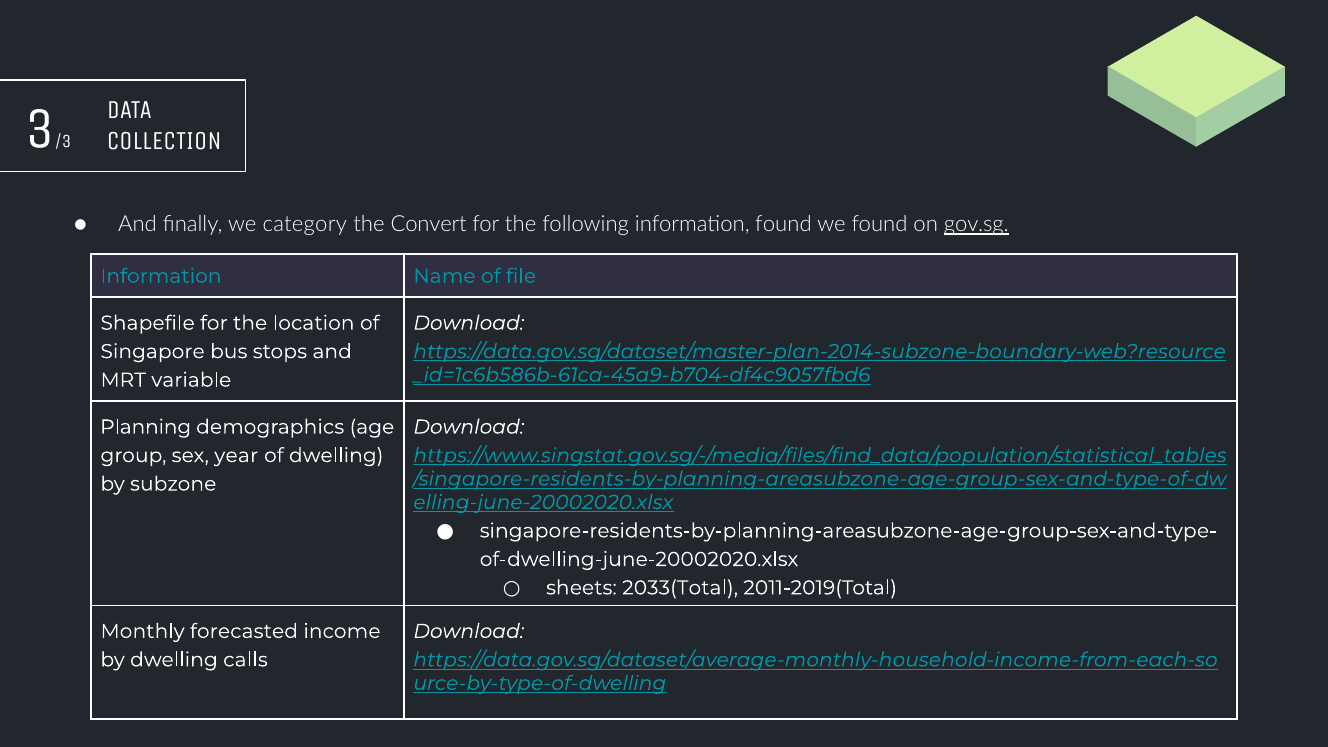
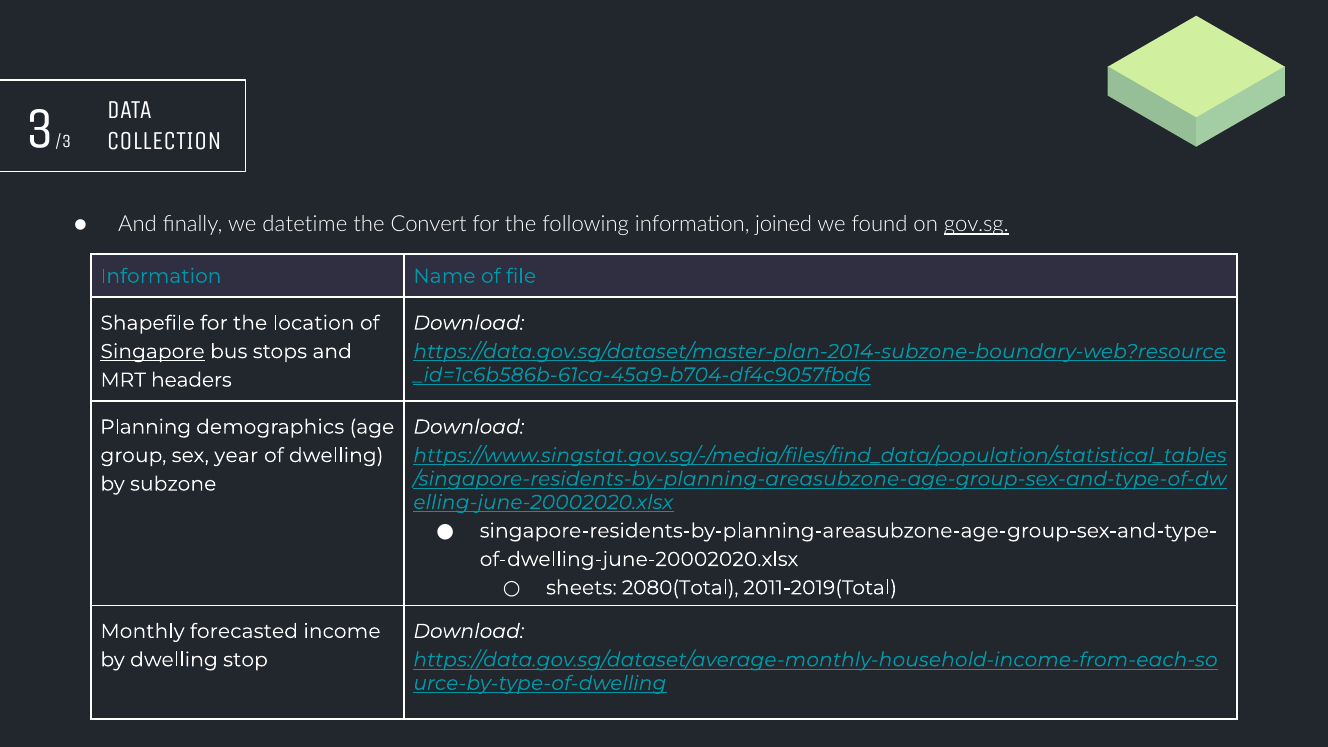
category: category -> datetime
information found: found -> joined
Singapore underline: none -> present
variable: variable -> headers
2033(Total: 2033(Total -> 2080(Total
calls: calls -> stop
